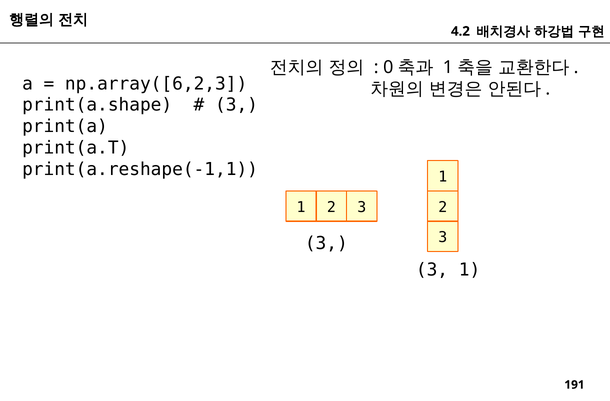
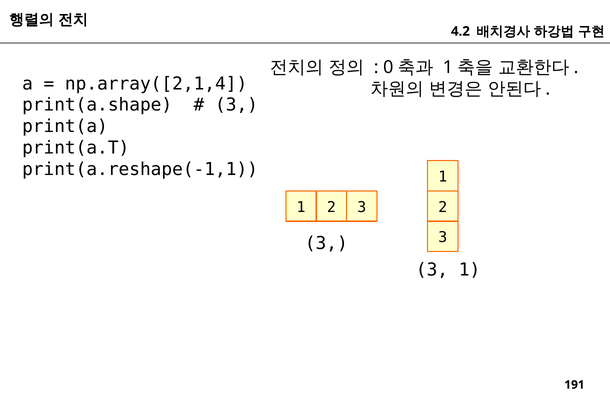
np.array([6,2,3: np.array([6,2,3 -> np.array([2,1,4
